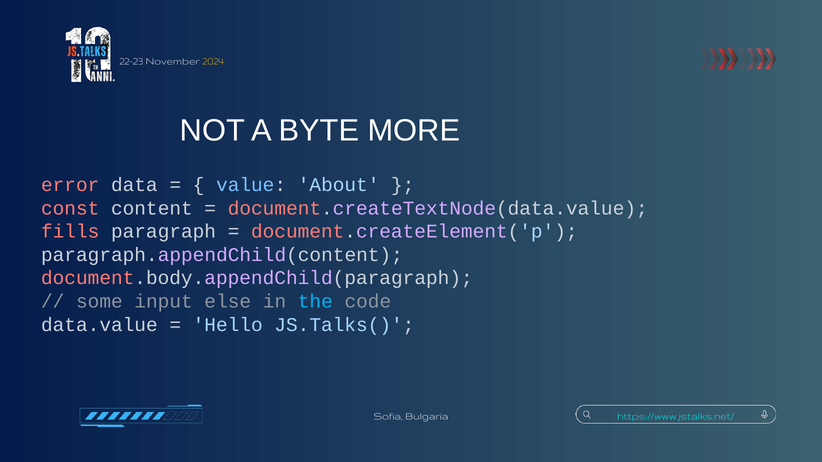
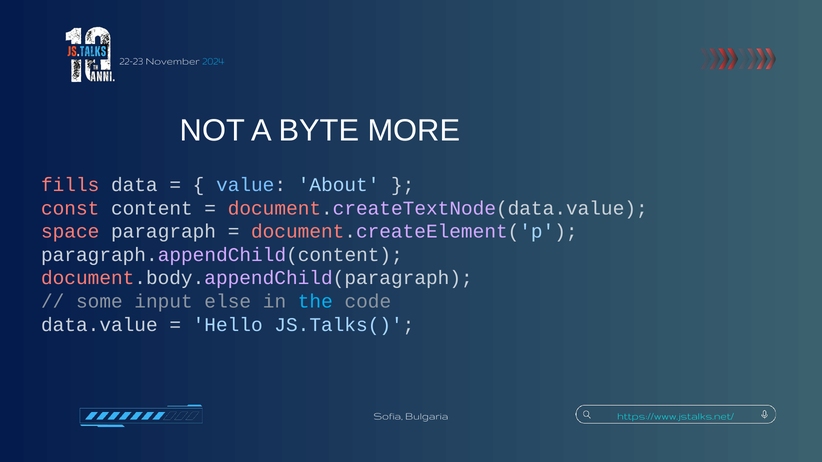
2024 colour: yellow -> light blue
error: error -> fills
fills: fills -> space
